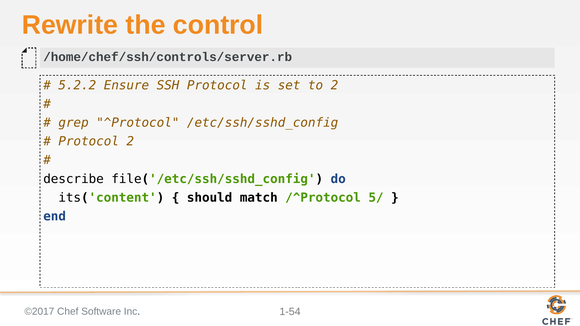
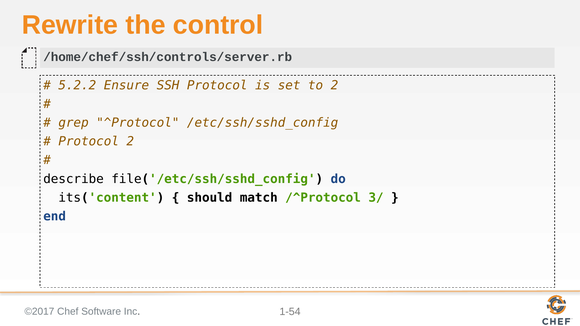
5/: 5/ -> 3/
